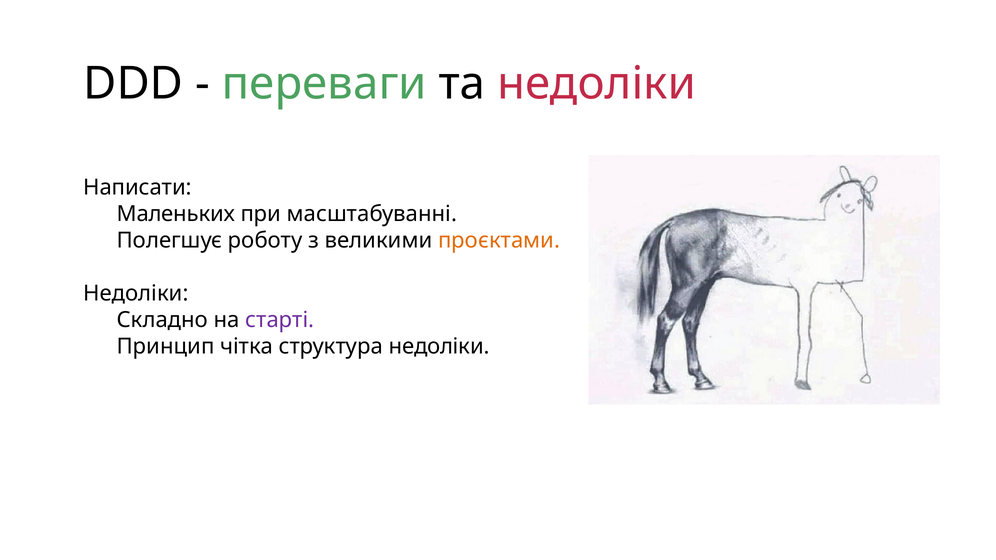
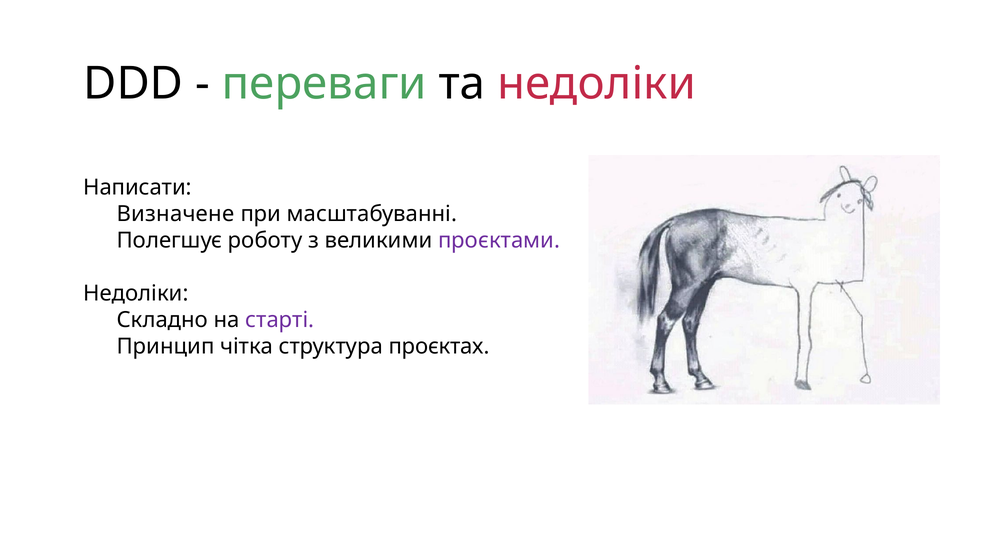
Маленьких: Маленьких -> Визначене
проєктами colour: orange -> purple
структура недоліки: недоліки -> проєктах
